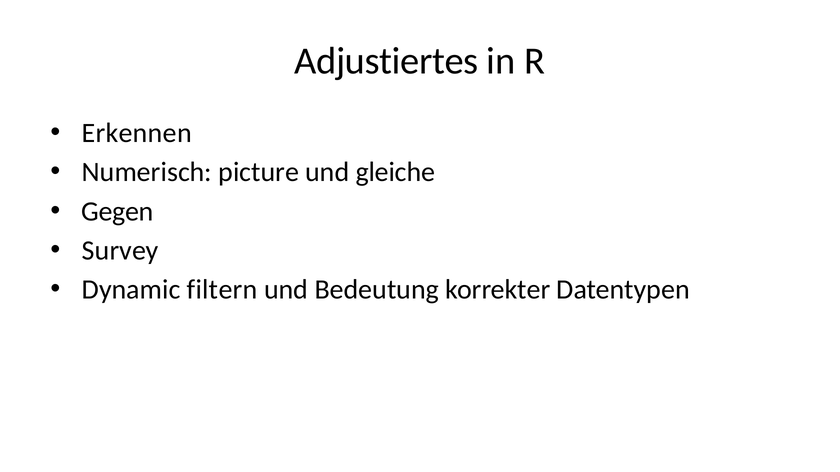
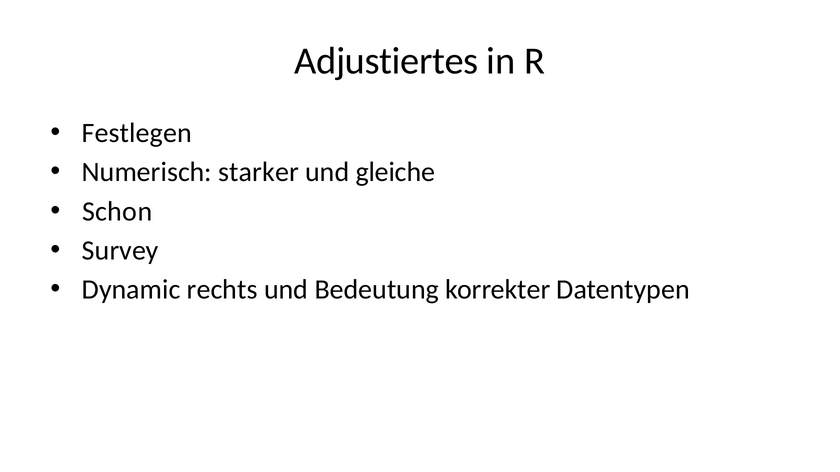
Erkennen: Erkennen -> Festlegen
picture: picture -> starker
Gegen: Gegen -> Schon
filtern: filtern -> rechts
